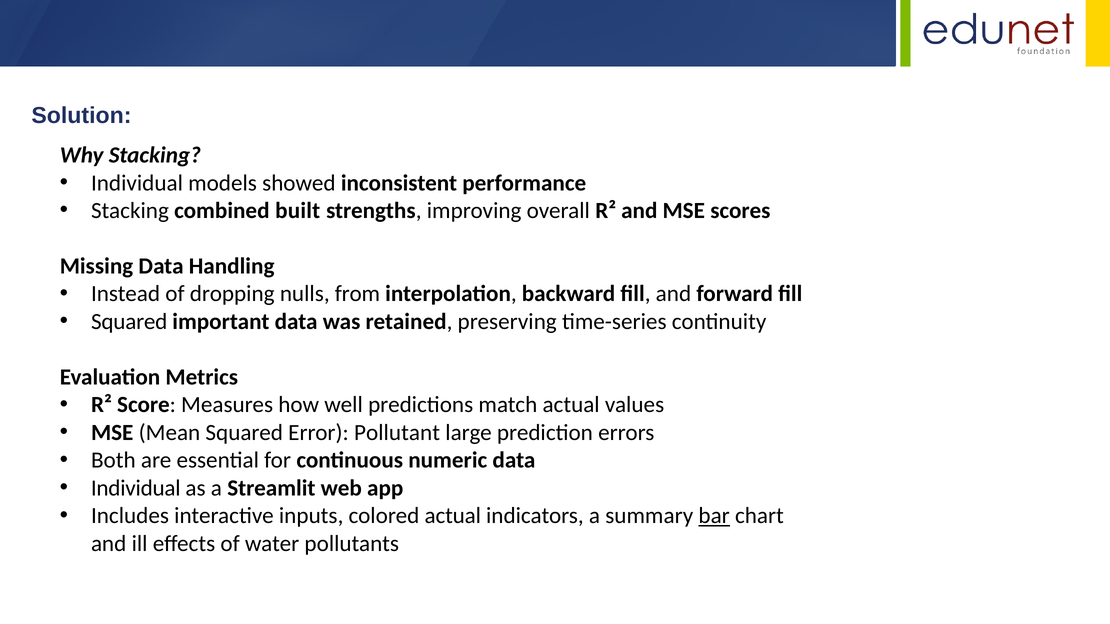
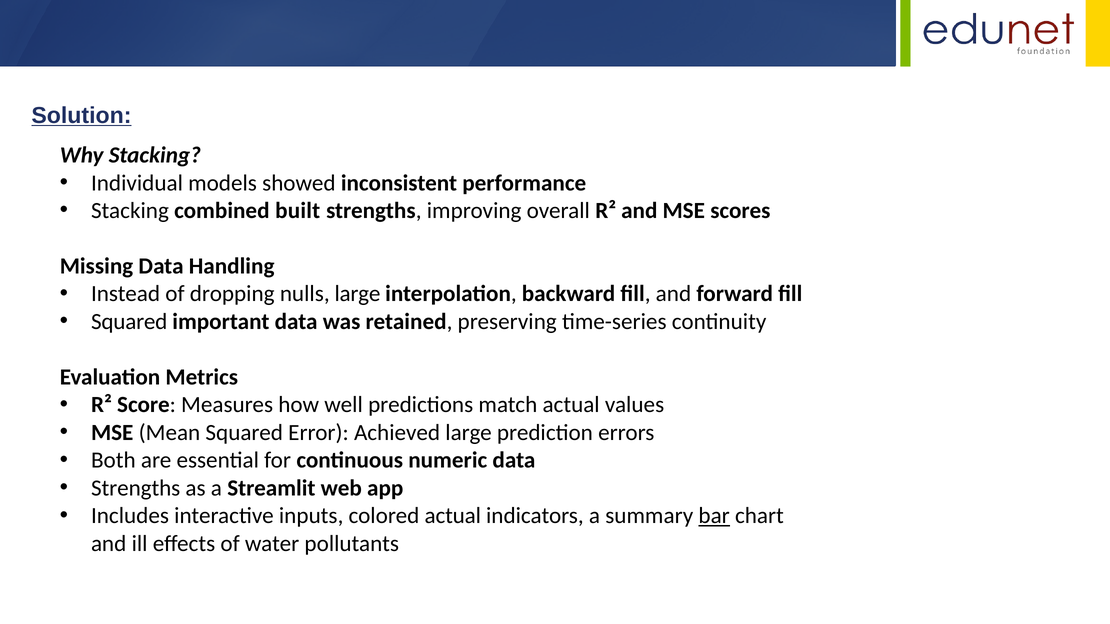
Solution underline: none -> present
nulls from: from -> large
Pollutant: Pollutant -> Achieved
Individual at (136, 488): Individual -> Strengths
